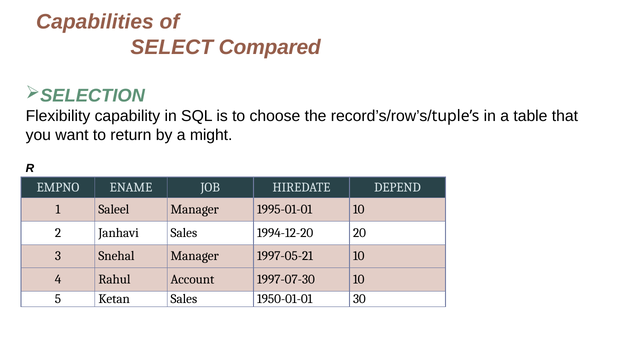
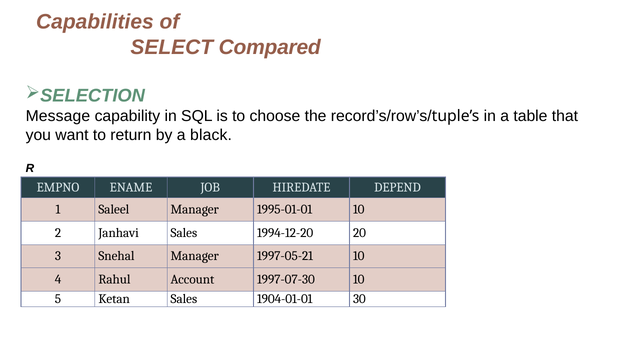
Flexibility: Flexibility -> Message
might: might -> black
1950-01-01: 1950-01-01 -> 1904-01-01
